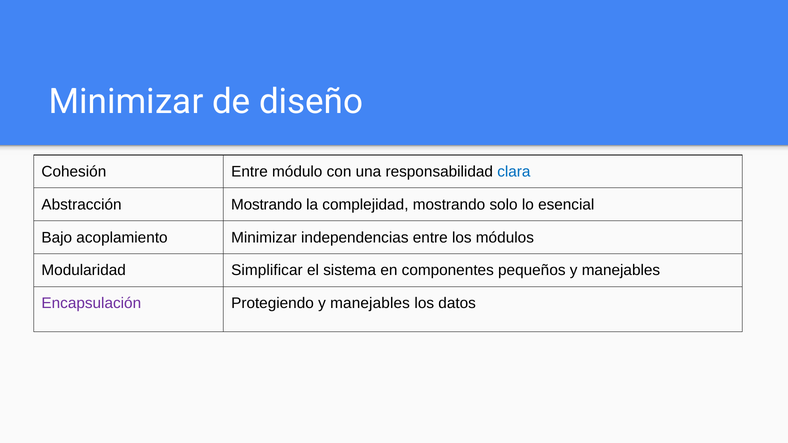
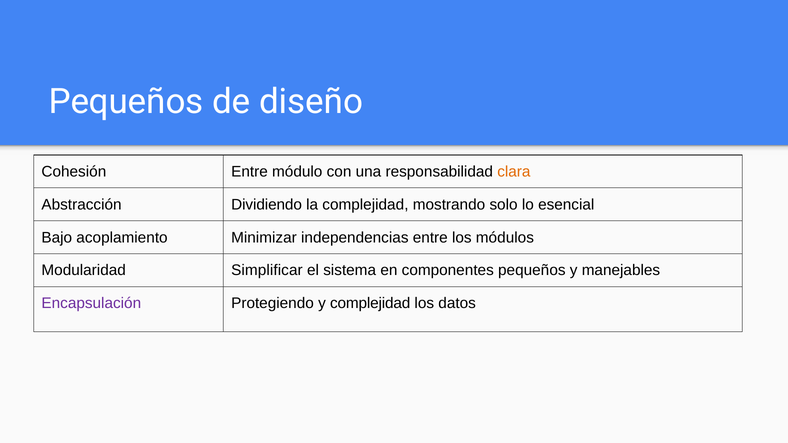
Minimizar at (126, 102): Minimizar -> Pequeños
clara colour: blue -> orange
Abstracción Mostrando: Mostrando -> Dividiendo
Protegiendo y manejables: manejables -> complejidad
